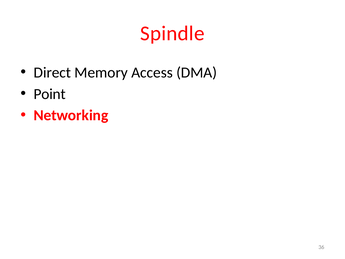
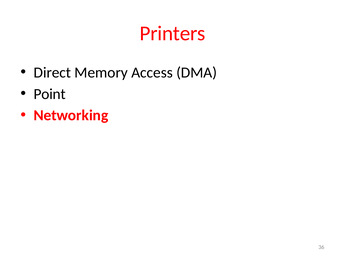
Spindle: Spindle -> Printers
